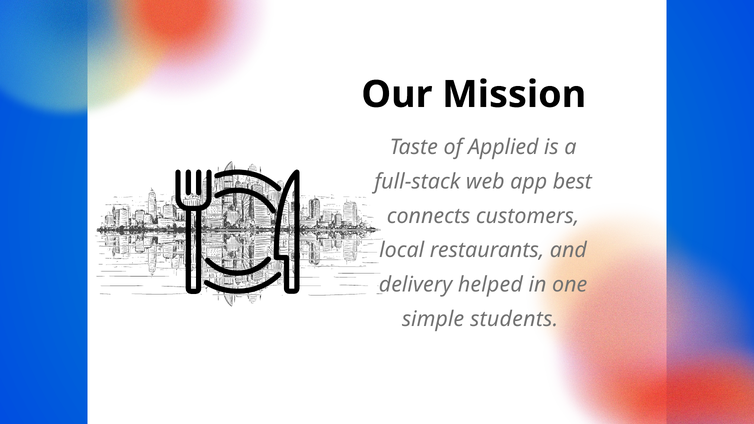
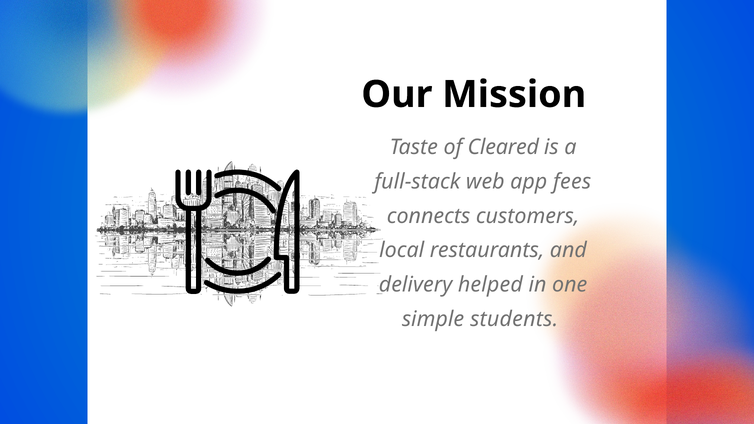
Applied: Applied -> Cleared
best: best -> fees
